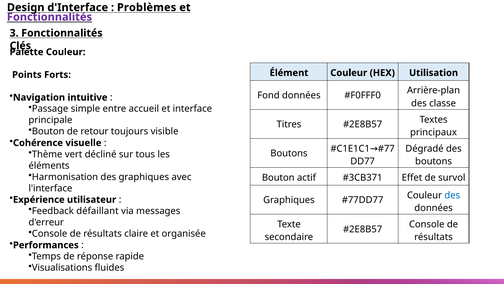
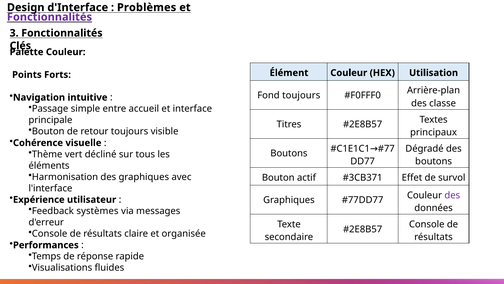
Fond données: données -> toujours
des at (452, 195) colour: blue -> purple
défaillant: défaillant -> systèmes
